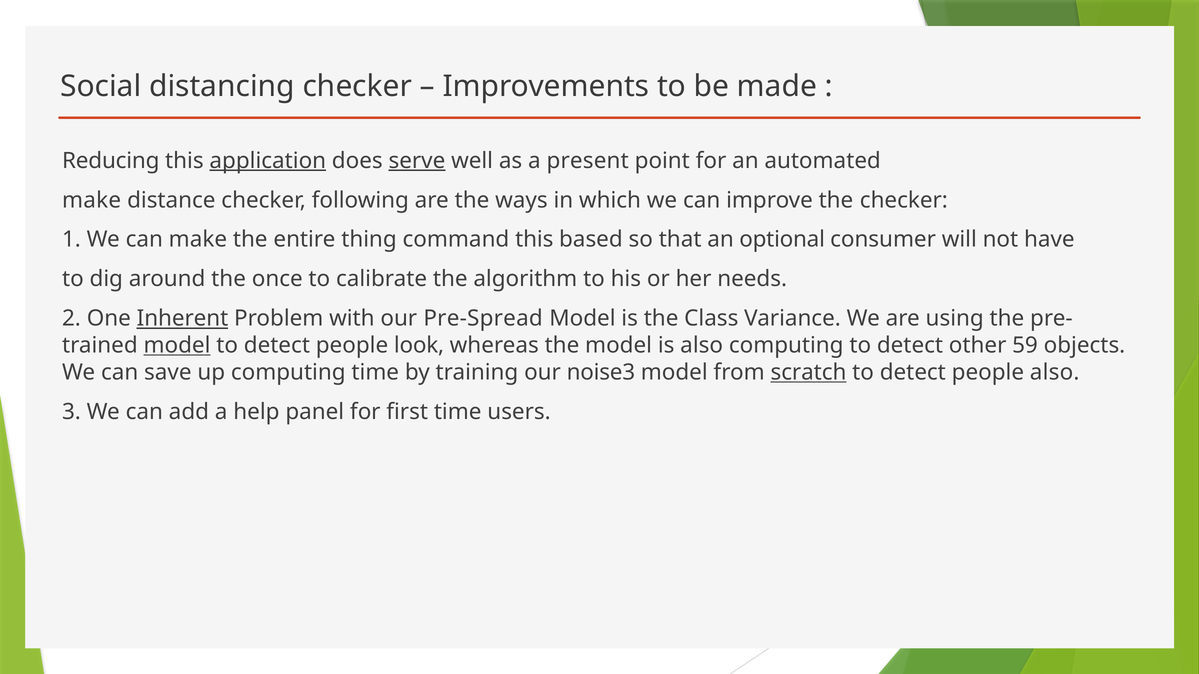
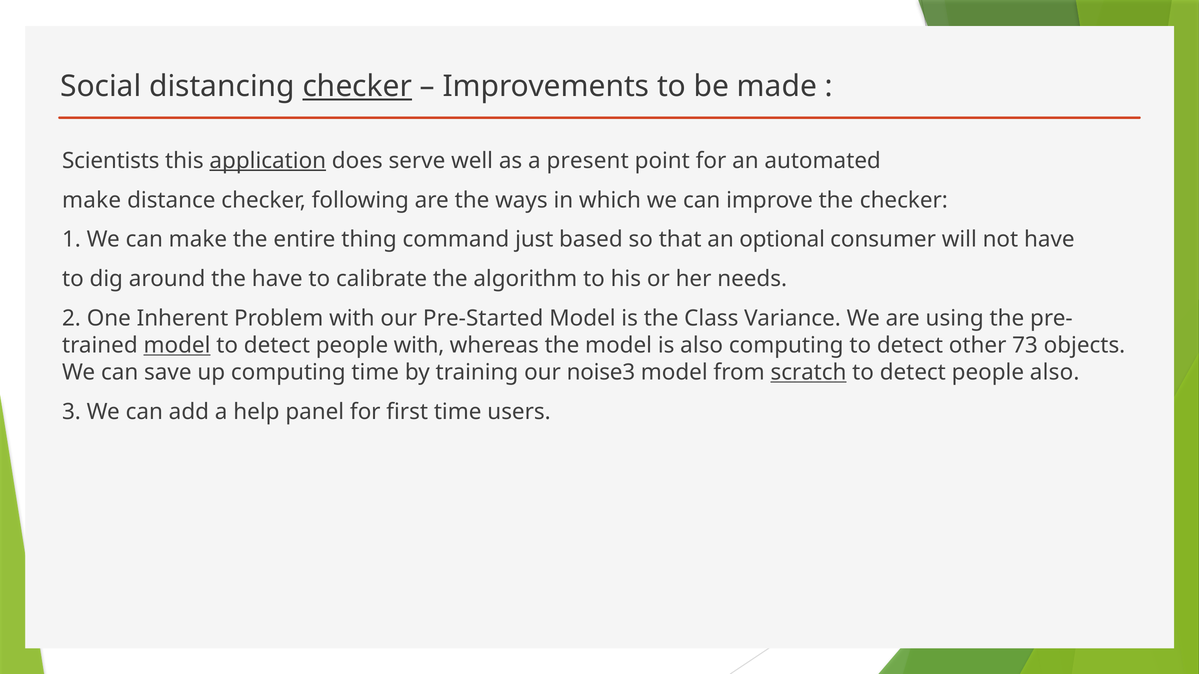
checker at (357, 87) underline: none -> present
Reducing: Reducing -> Scientists
serve underline: present -> none
command this: this -> just
the once: once -> have
Inherent underline: present -> none
Pre-Spread: Pre-Spread -> Pre-Started
people look: look -> with
59: 59 -> 73
